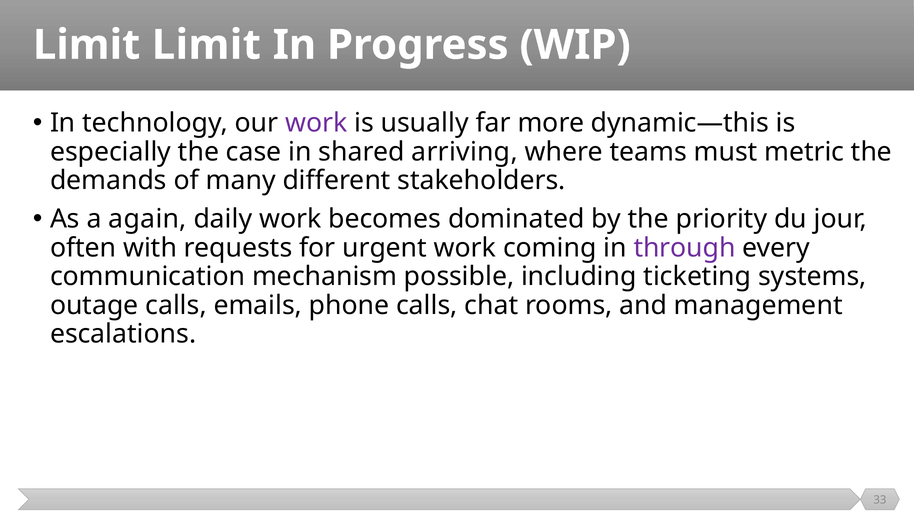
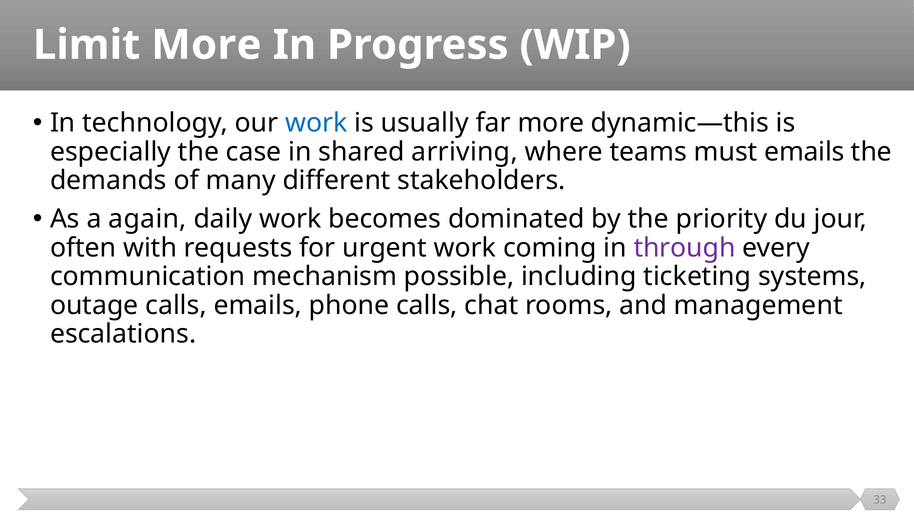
Limit Limit: Limit -> More
work at (316, 123) colour: purple -> blue
must metric: metric -> emails
